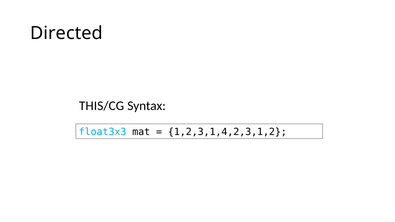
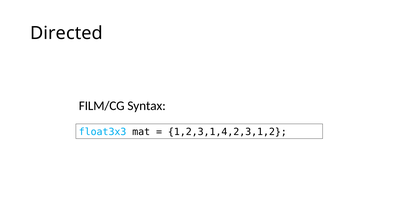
THIS/CG: THIS/CG -> FILM/CG
